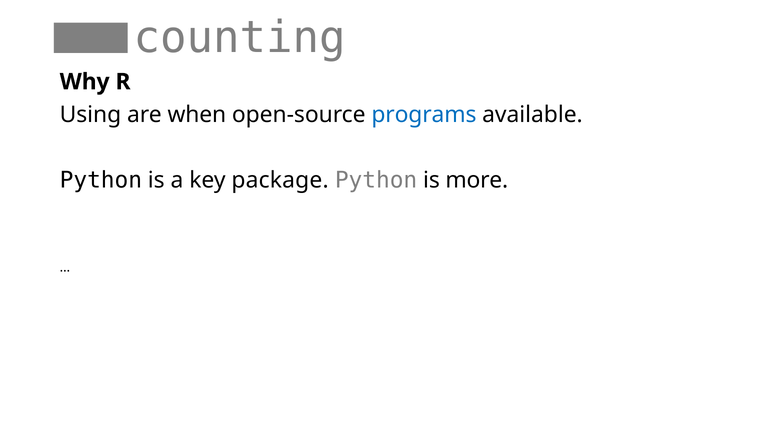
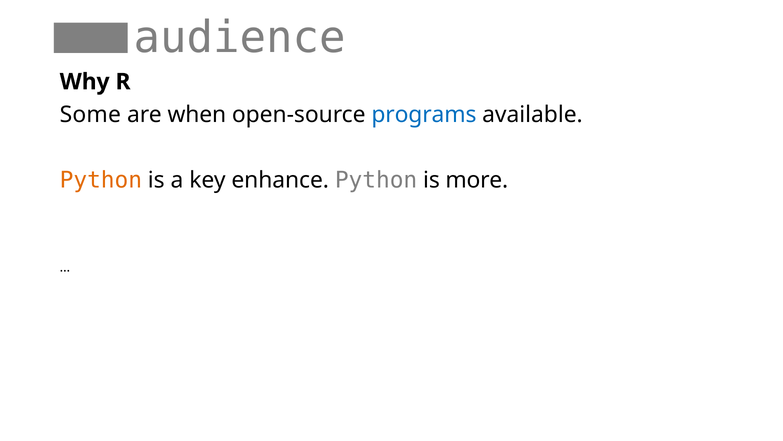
counting: counting -> audience
Using: Using -> Some
Python at (101, 180) colour: black -> orange
package: package -> enhance
